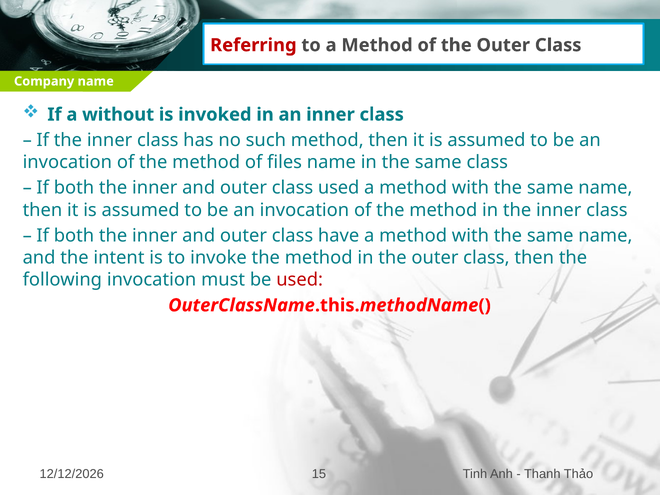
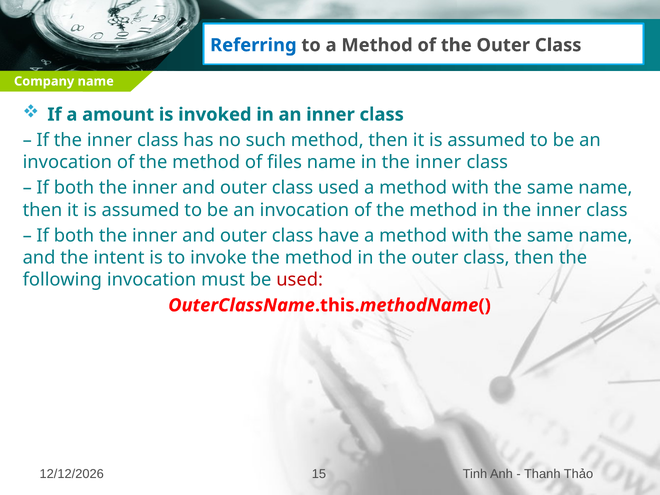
Referring colour: red -> blue
without: without -> amount
name in the same: same -> inner
